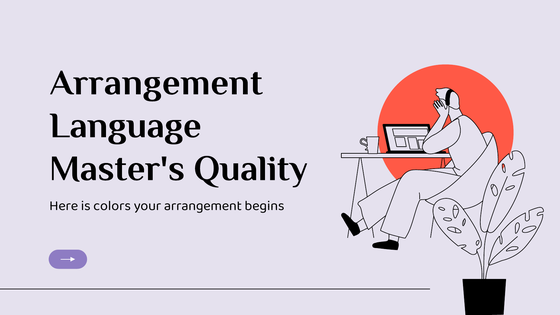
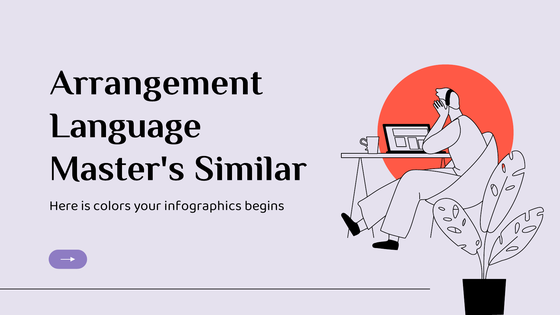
Quality: Quality -> Similar
your arrangement: arrangement -> infographics
